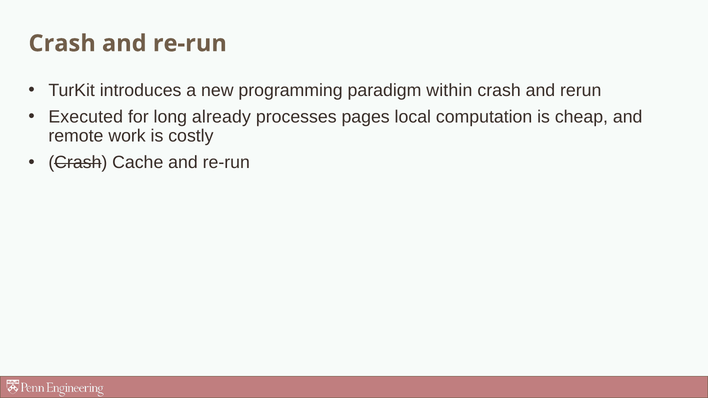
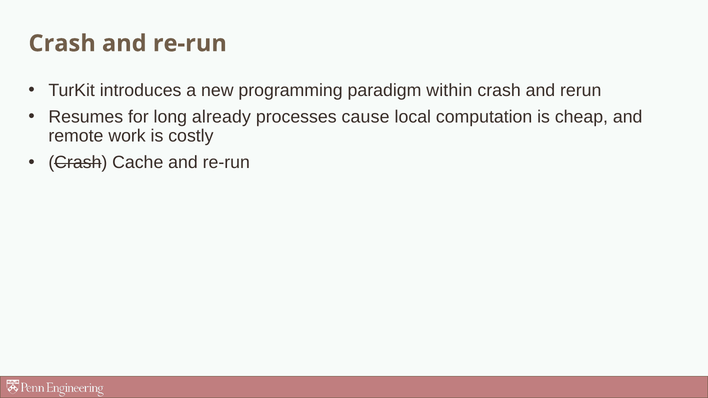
Executed: Executed -> Resumes
pages: pages -> cause
